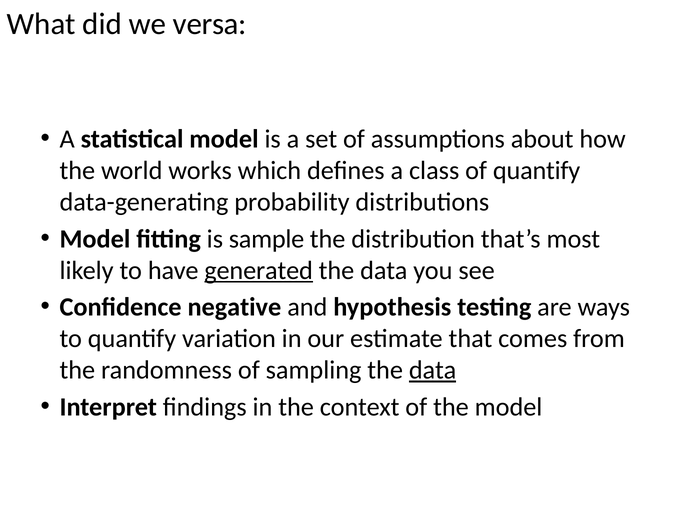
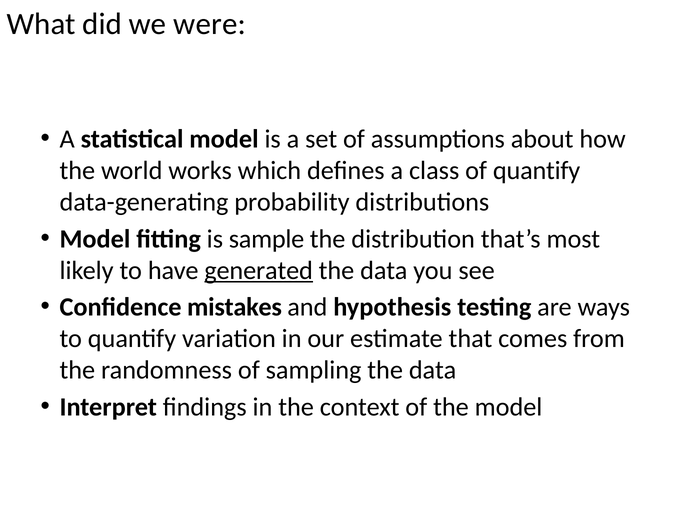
versa: versa -> were
negative: negative -> mistakes
data at (433, 370) underline: present -> none
